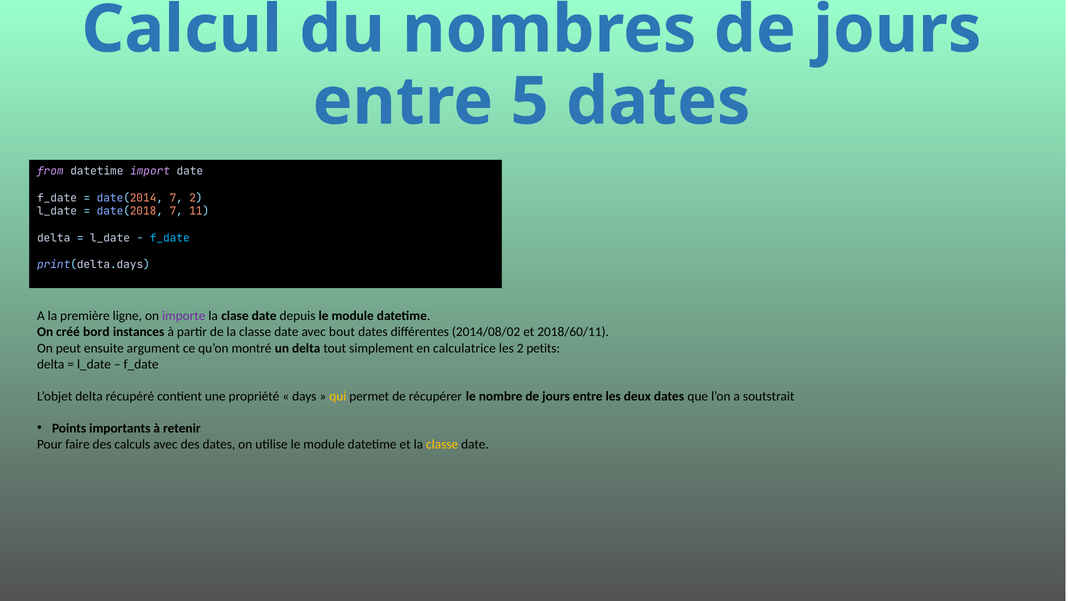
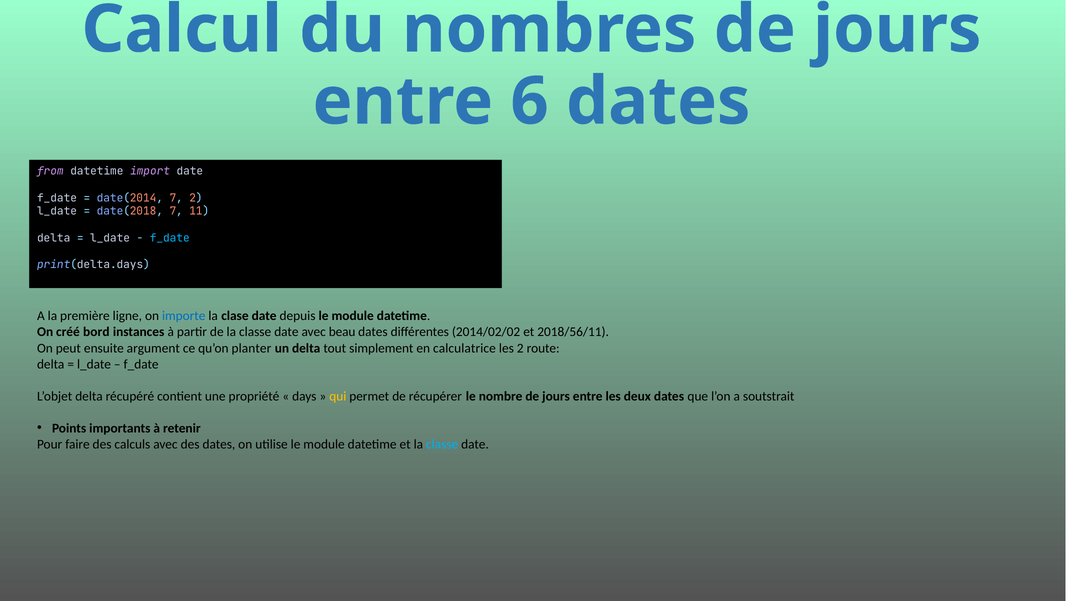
5: 5 -> 6
importe colour: purple -> blue
bout: bout -> beau
2014/08/02: 2014/08/02 -> 2014/02/02
2018/60/11: 2018/60/11 -> 2018/56/11
montré: montré -> planter
petits: petits -> route
classe at (442, 444) colour: yellow -> light blue
